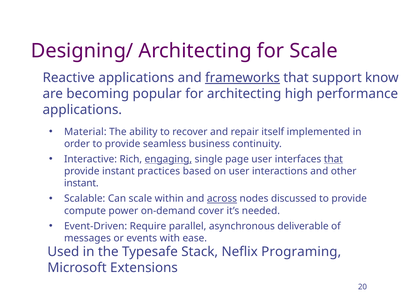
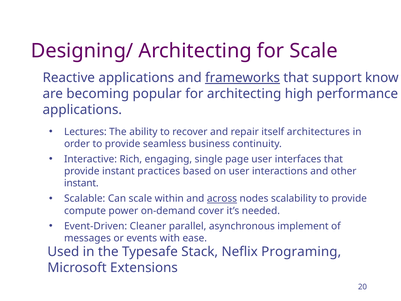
Material: Material -> Lectures
implemented: implemented -> architectures
engaging underline: present -> none
that at (333, 159) underline: present -> none
discussed: discussed -> scalability
Require: Require -> Cleaner
deliverable: deliverable -> implement
